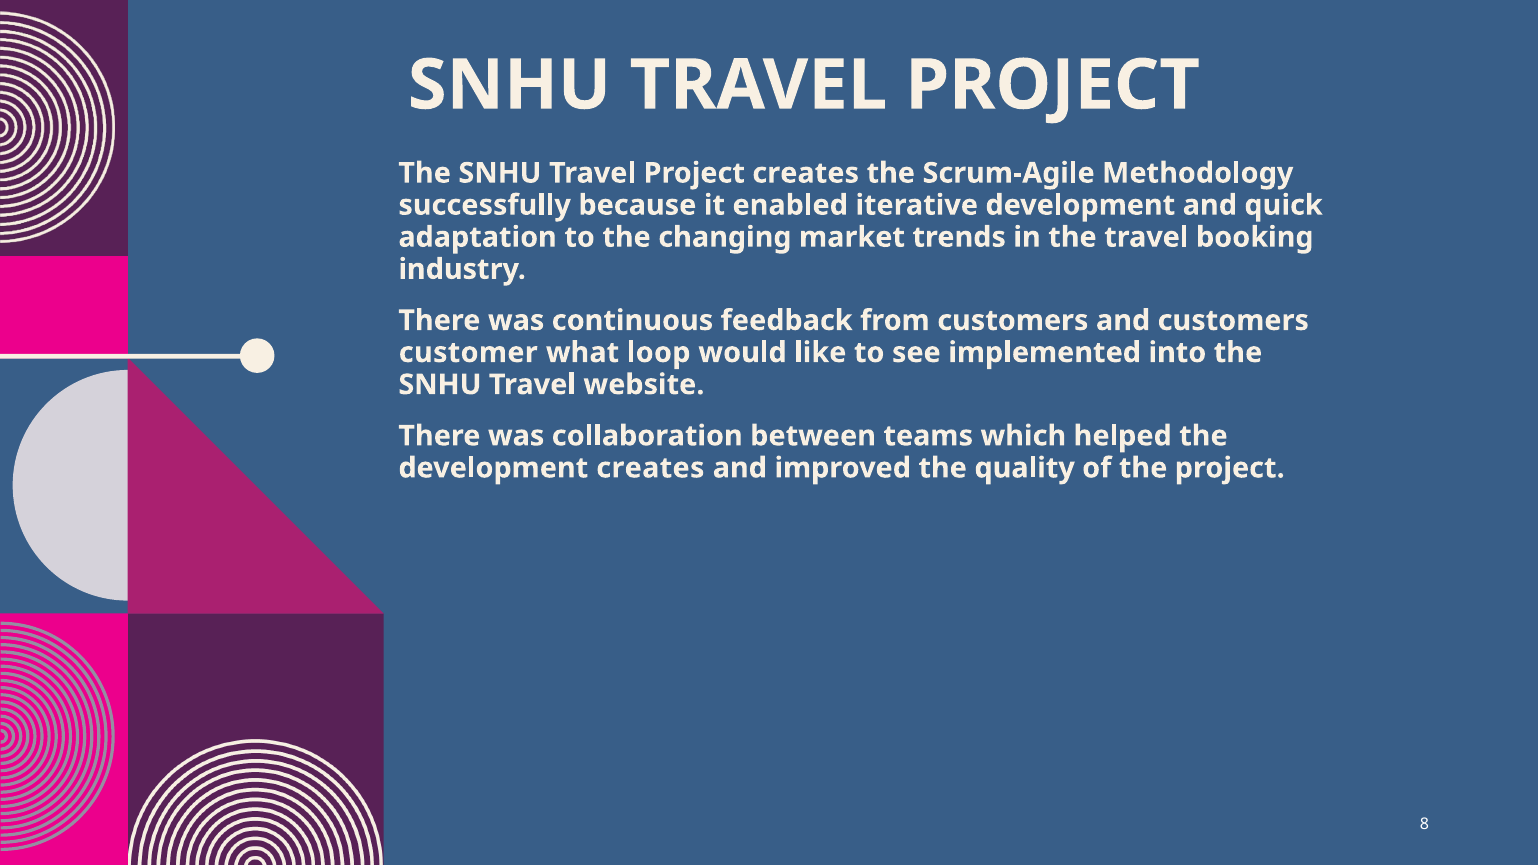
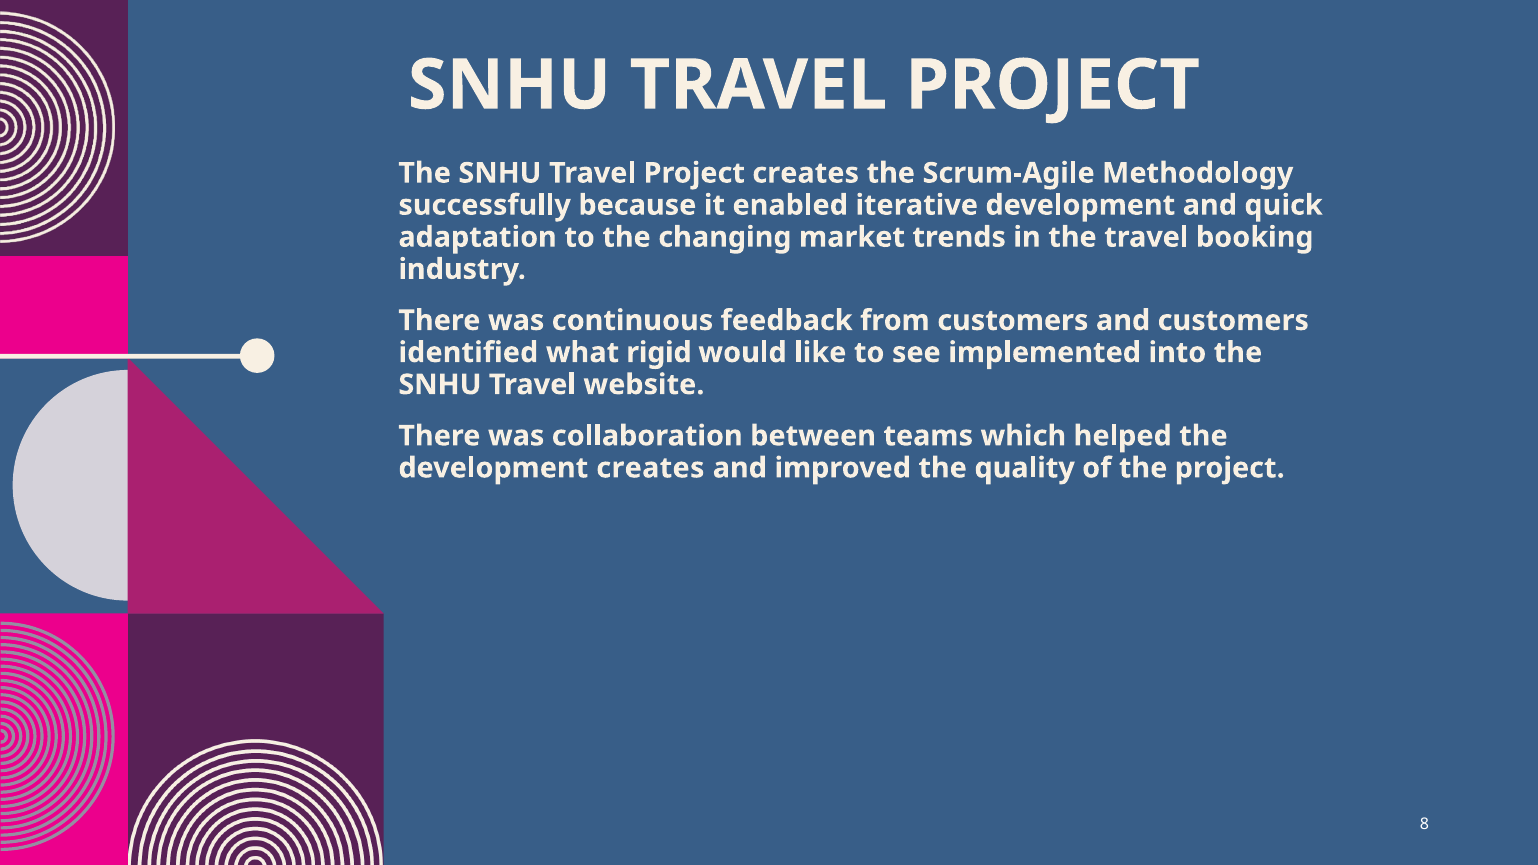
customer: customer -> identified
loop: loop -> rigid
